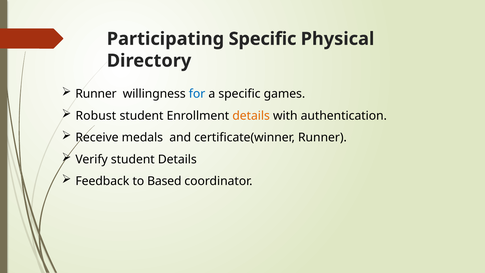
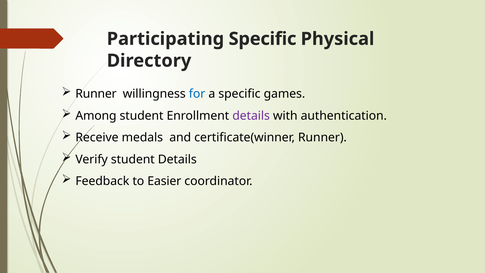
Robust: Robust -> Among
details at (251, 116) colour: orange -> purple
Based: Based -> Easier
